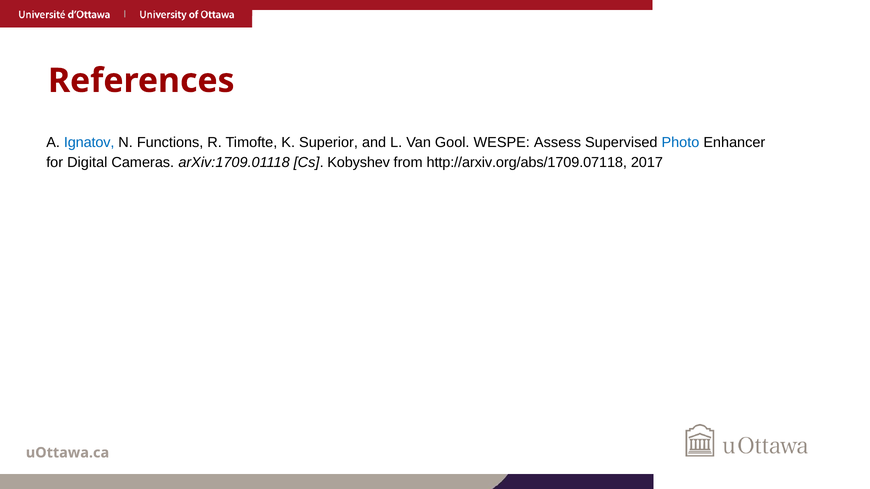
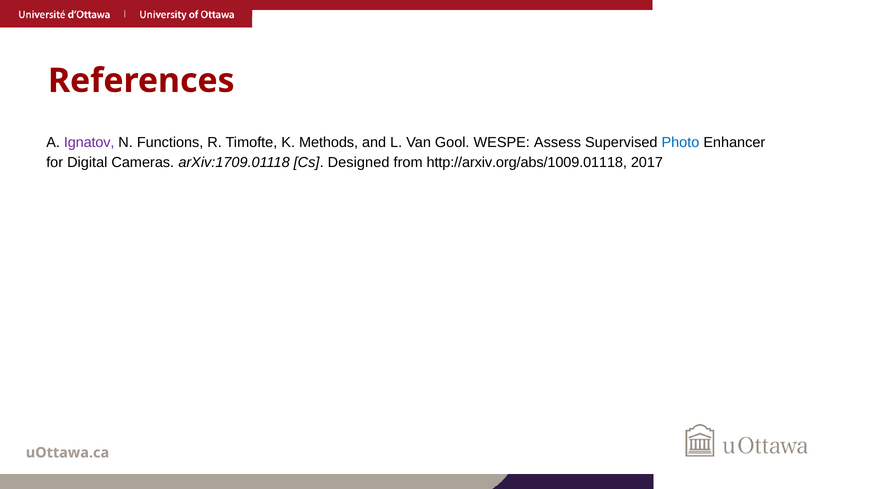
Ignatov colour: blue -> purple
Superior: Superior -> Methods
Kobyshev: Kobyshev -> Designed
http://arxiv.org/abs/1709.07118: http://arxiv.org/abs/1709.07118 -> http://arxiv.org/abs/1009.01118
